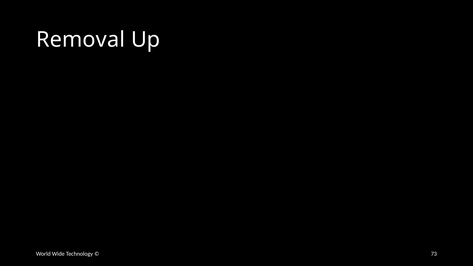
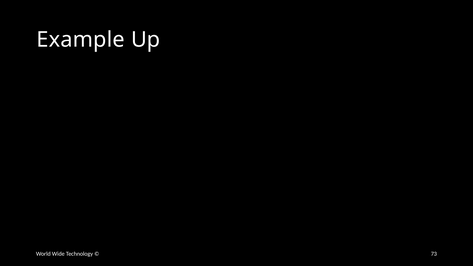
Removal: Removal -> Example
